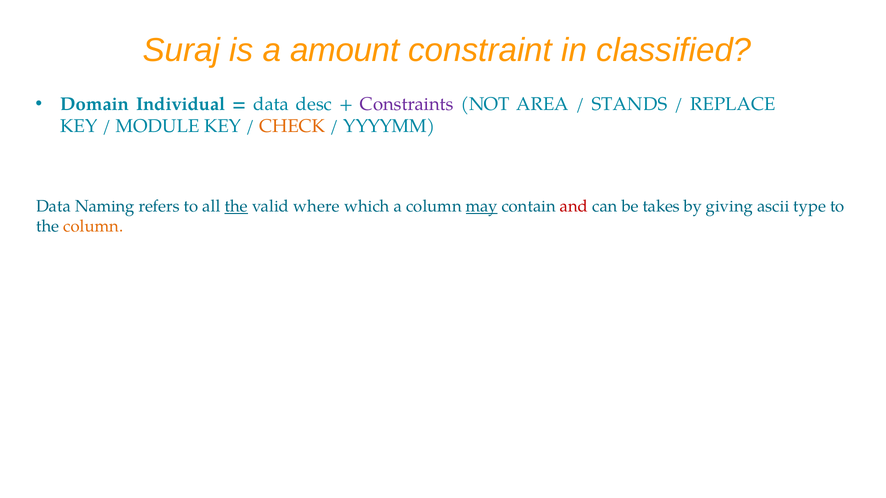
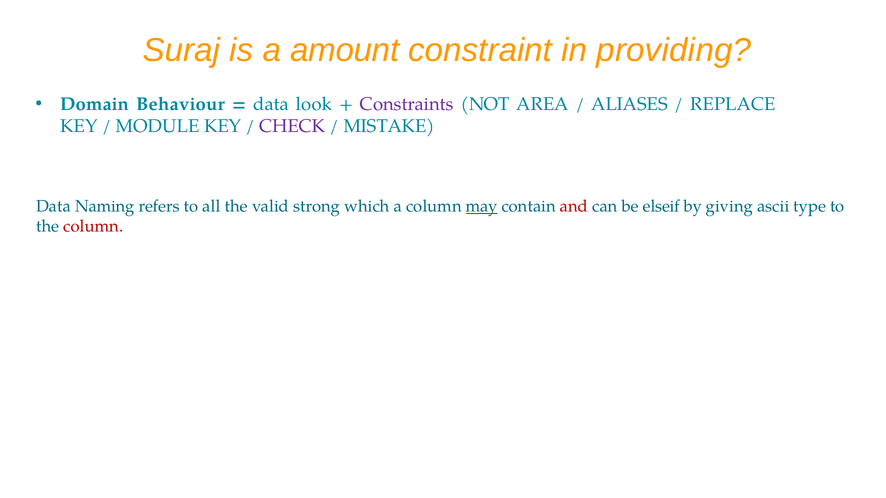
classified: classified -> providing
Individual: Individual -> Behaviour
desc: desc -> look
STANDS: STANDS -> ALIASES
CHECK colour: orange -> purple
YYYYMM: YYYYMM -> MISTAKE
the at (236, 206) underline: present -> none
where: where -> strong
takes: takes -> elseif
column at (93, 226) colour: orange -> red
